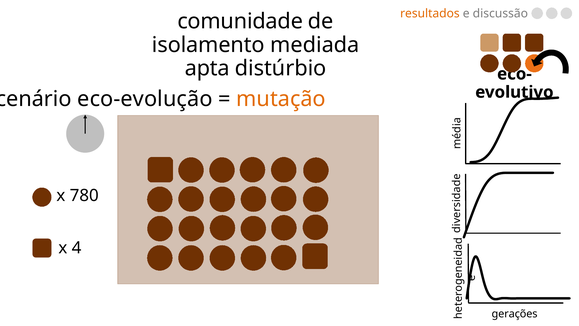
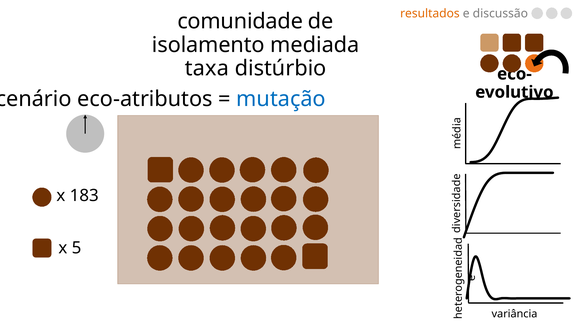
apta: apta -> taxa
eco-evolução: eco-evolução -> eco-atributos
mutação colour: orange -> blue
780: 780 -> 183
4: 4 -> 5
gerações: gerações -> variância
